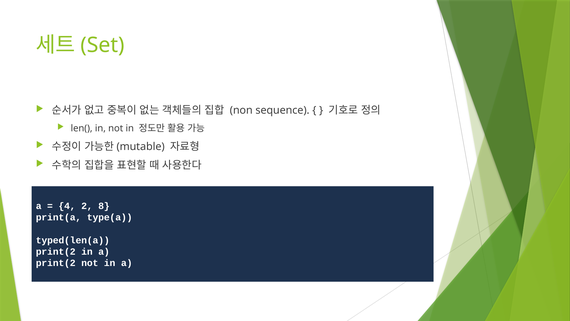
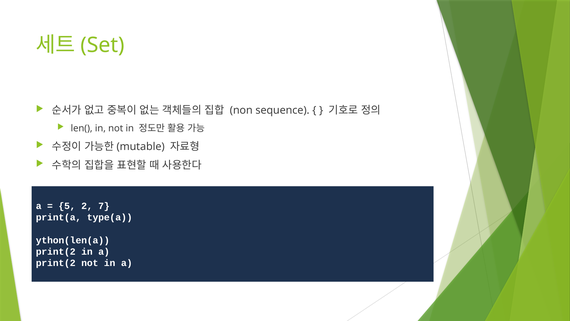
4: 4 -> 5
8: 8 -> 7
typed(len(a: typed(len(a -> ython(len(a
